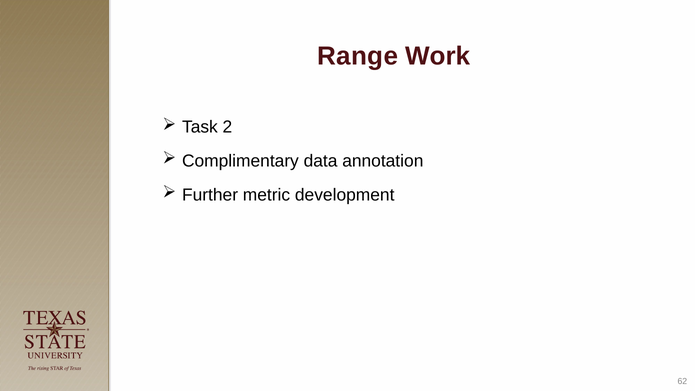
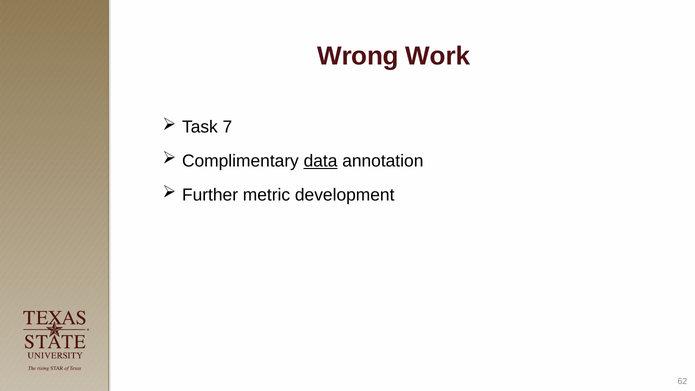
Range: Range -> Wrong
2: 2 -> 7
data underline: none -> present
